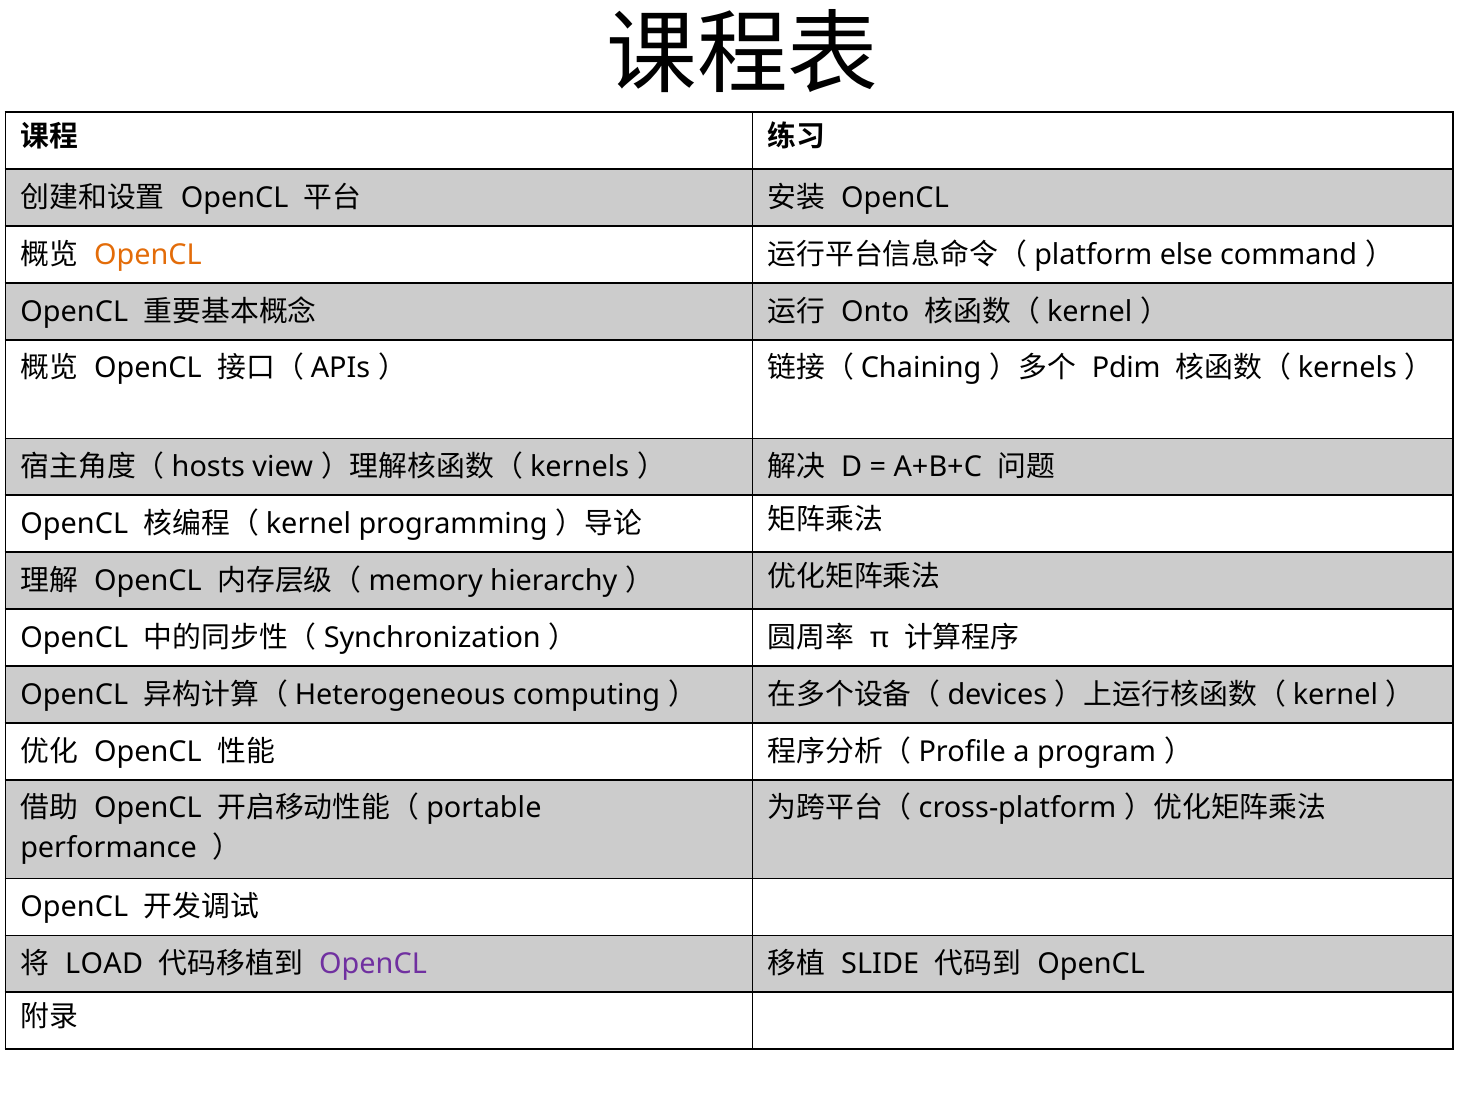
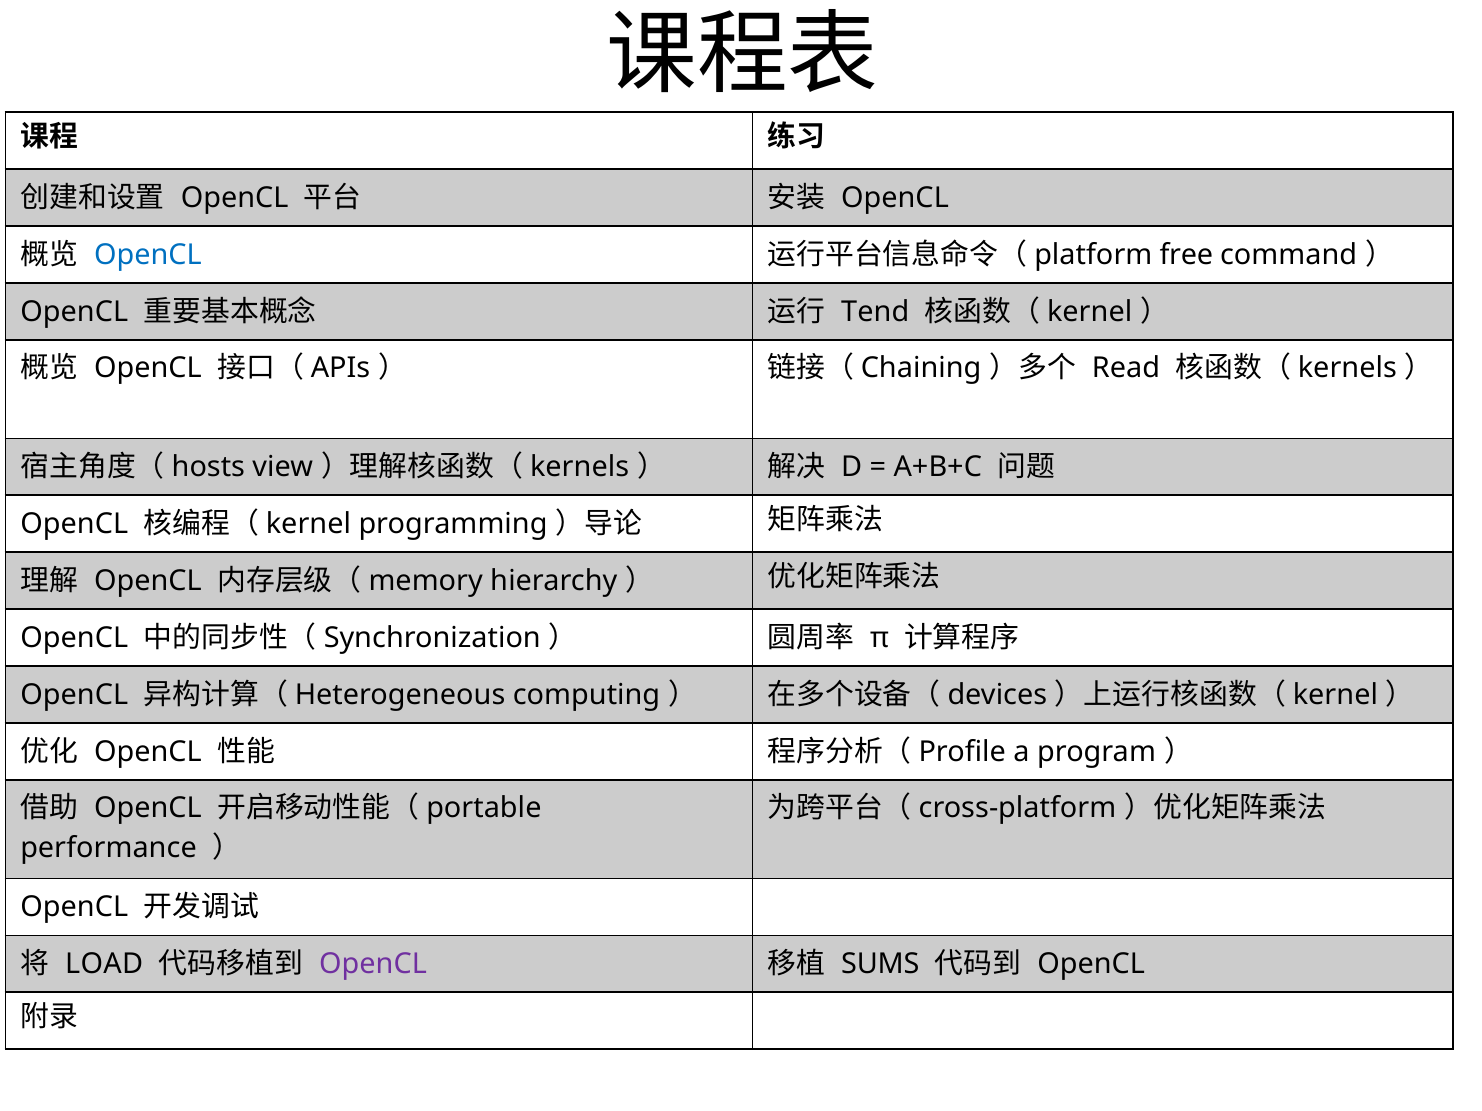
OpenCL at (148, 255) colour: orange -> blue
else: else -> free
Onto: Onto -> Tend
Pdim: Pdim -> Read
SLIDE: SLIDE -> SUMS
